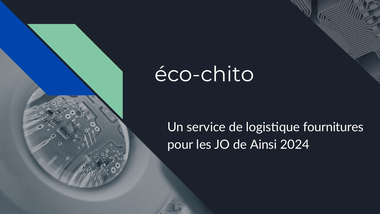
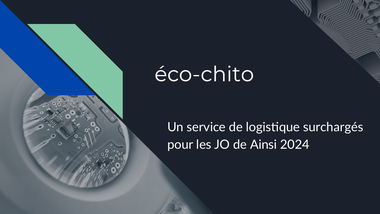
fournitures: fournitures -> surchargés
